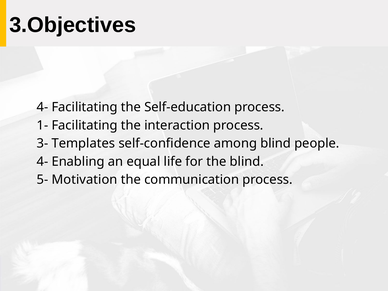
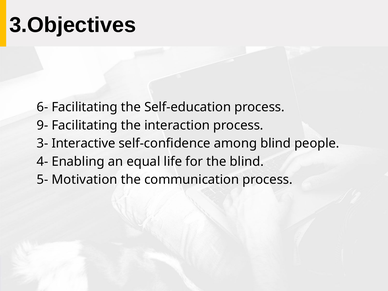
4- at (42, 107): 4- -> 6-
1-: 1- -> 9-
Templates: Templates -> Interactive
